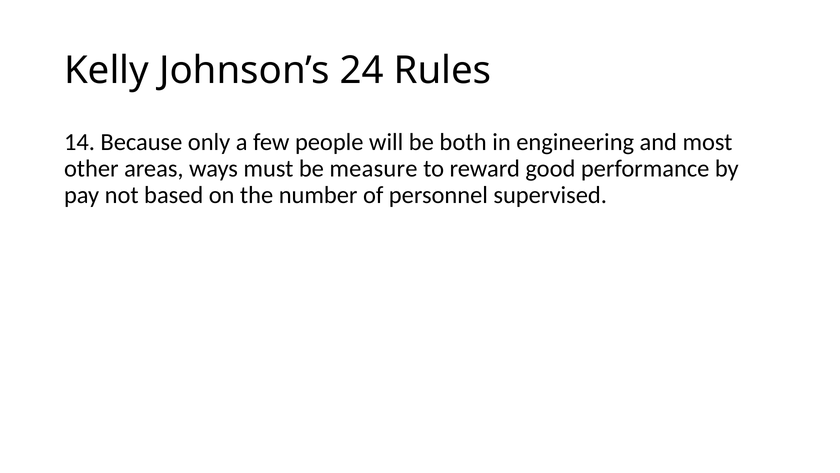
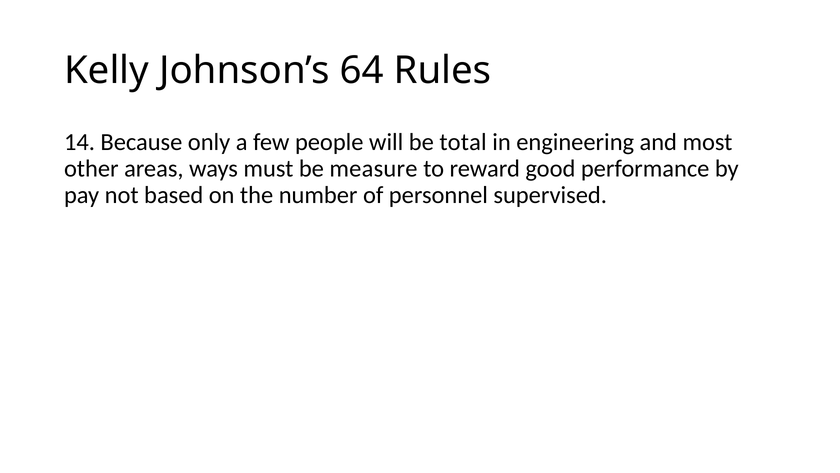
24: 24 -> 64
both: both -> total
